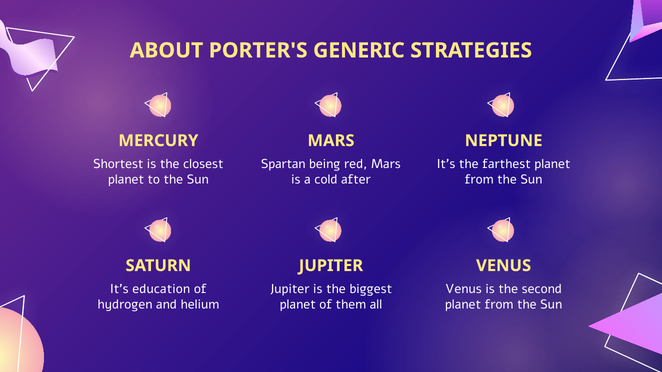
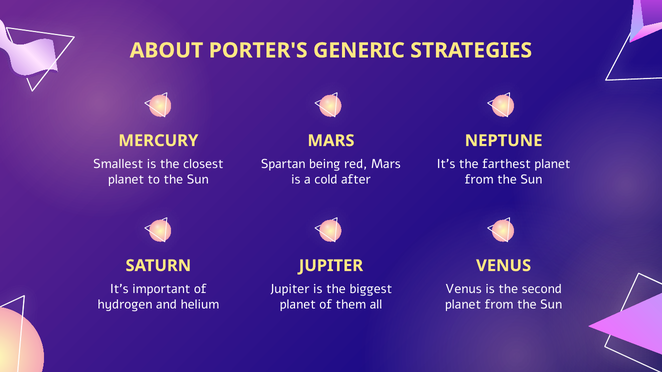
Shortest: Shortest -> Smallest
education: education -> important
